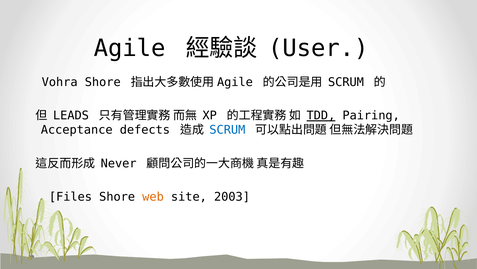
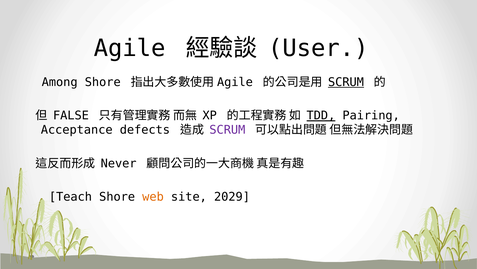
Vohra: Vohra -> Among
SCRUM at (346, 82) underline: none -> present
LEADS: LEADS -> FALSE
SCRUM at (227, 130) colour: blue -> purple
Files: Files -> Teach
2003: 2003 -> 2029
